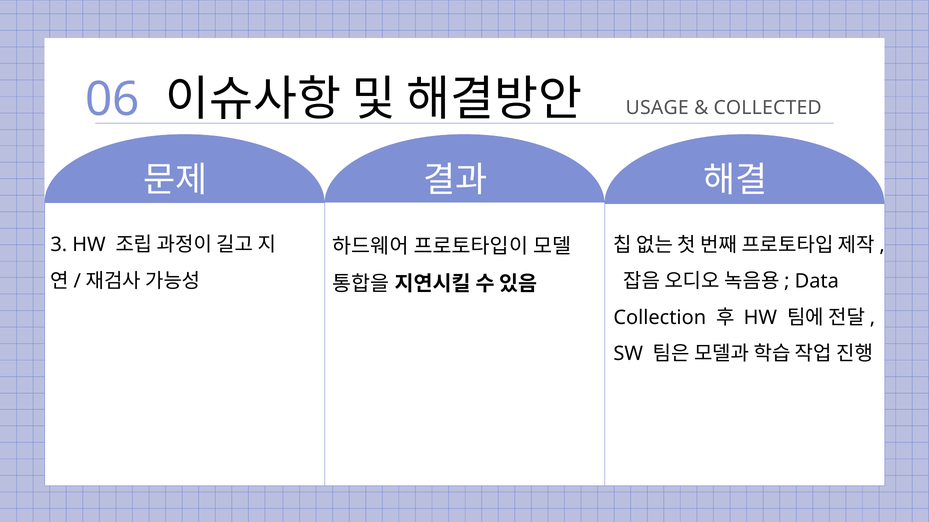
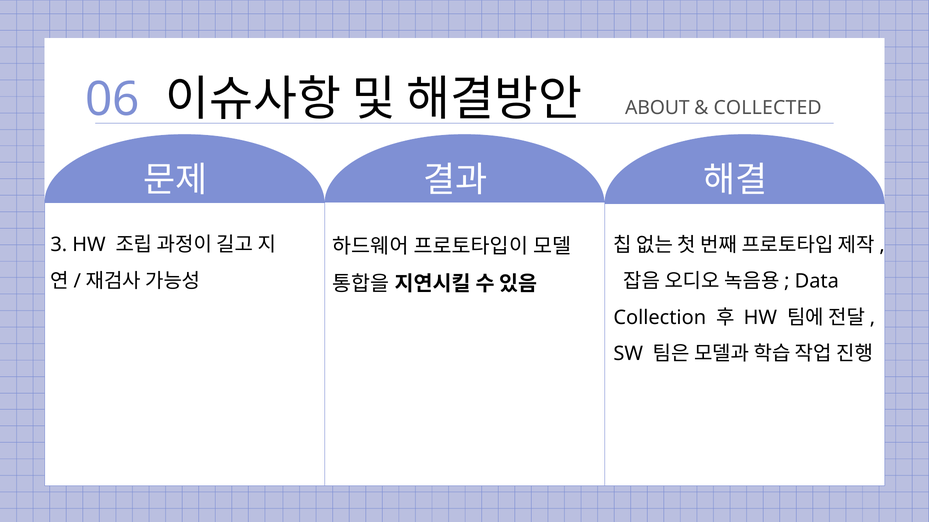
USAGE: USAGE -> ABOUT
